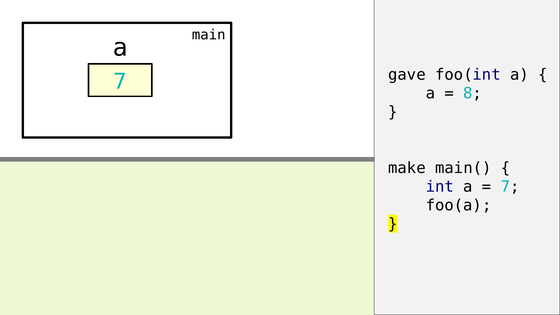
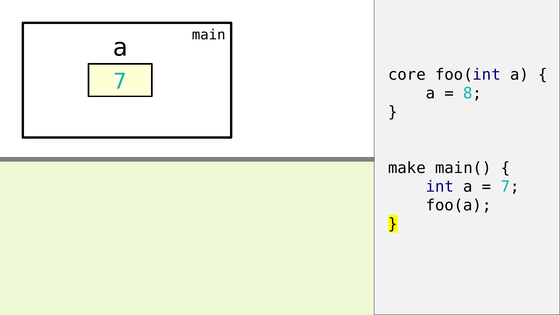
gave: gave -> core
